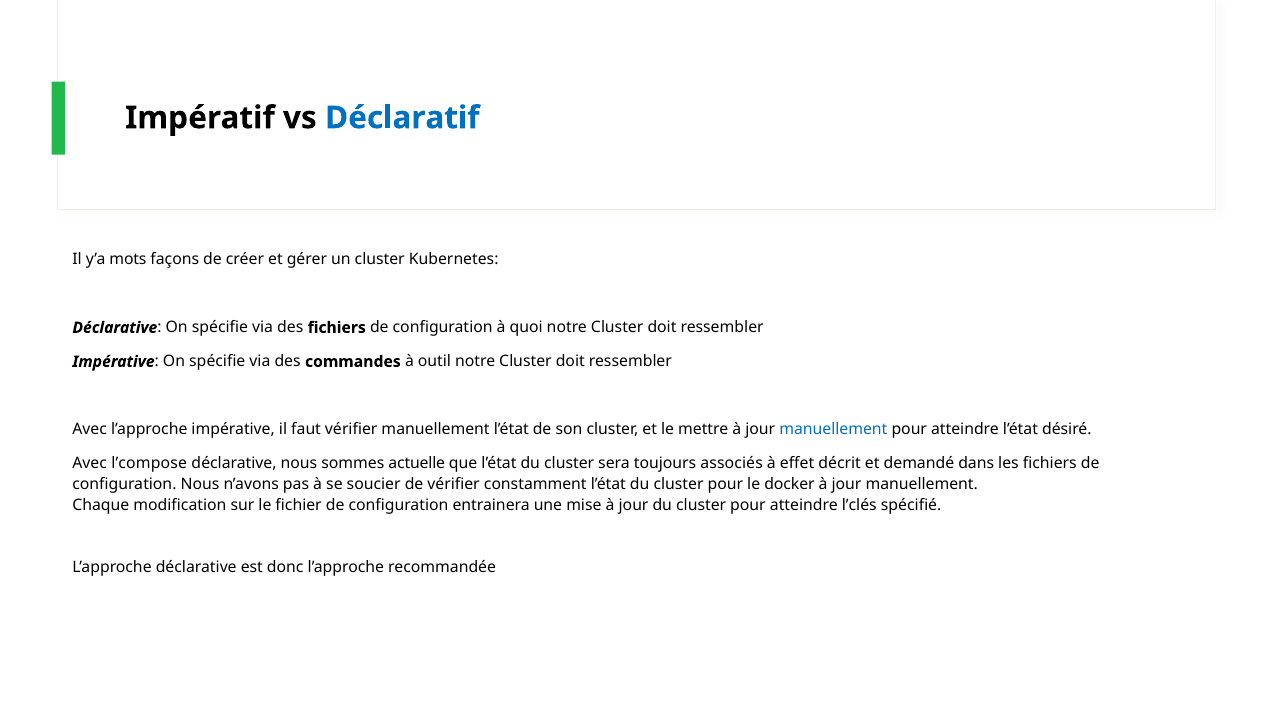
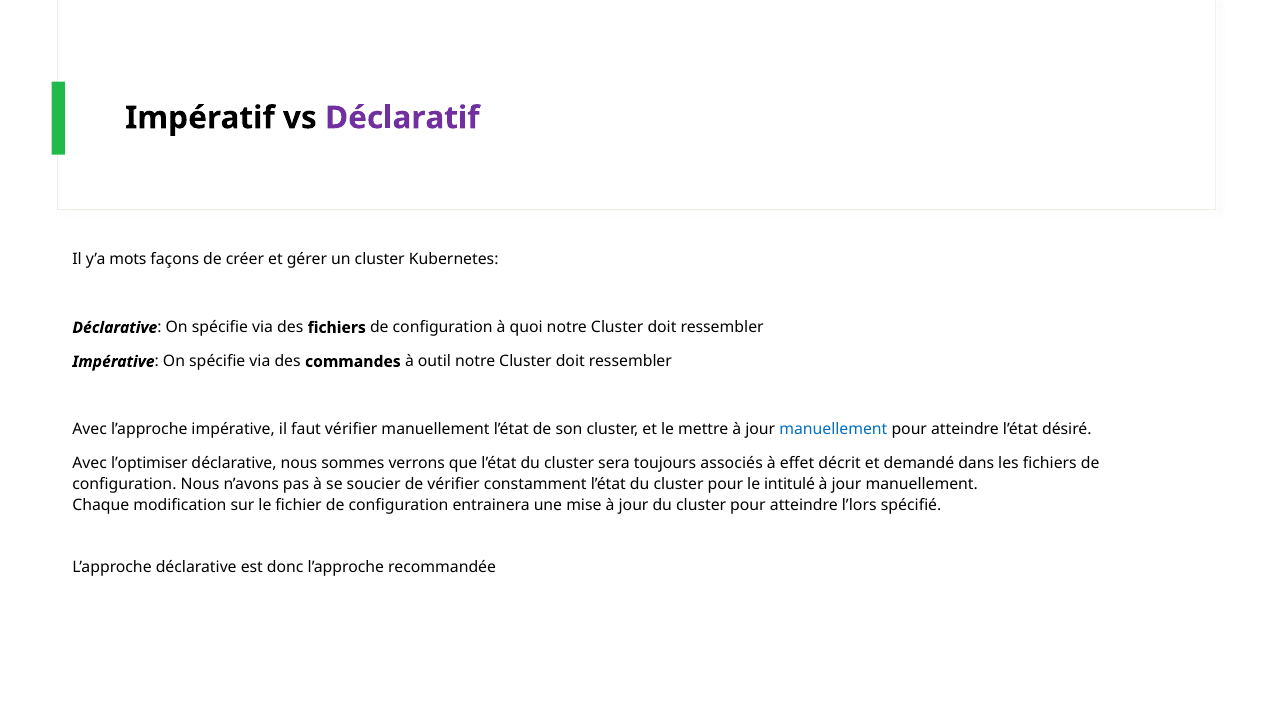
Déclaratif colour: blue -> purple
l’compose: l’compose -> l’optimiser
actuelle: actuelle -> verrons
docker: docker -> intitulé
l’clés: l’clés -> l’lors
